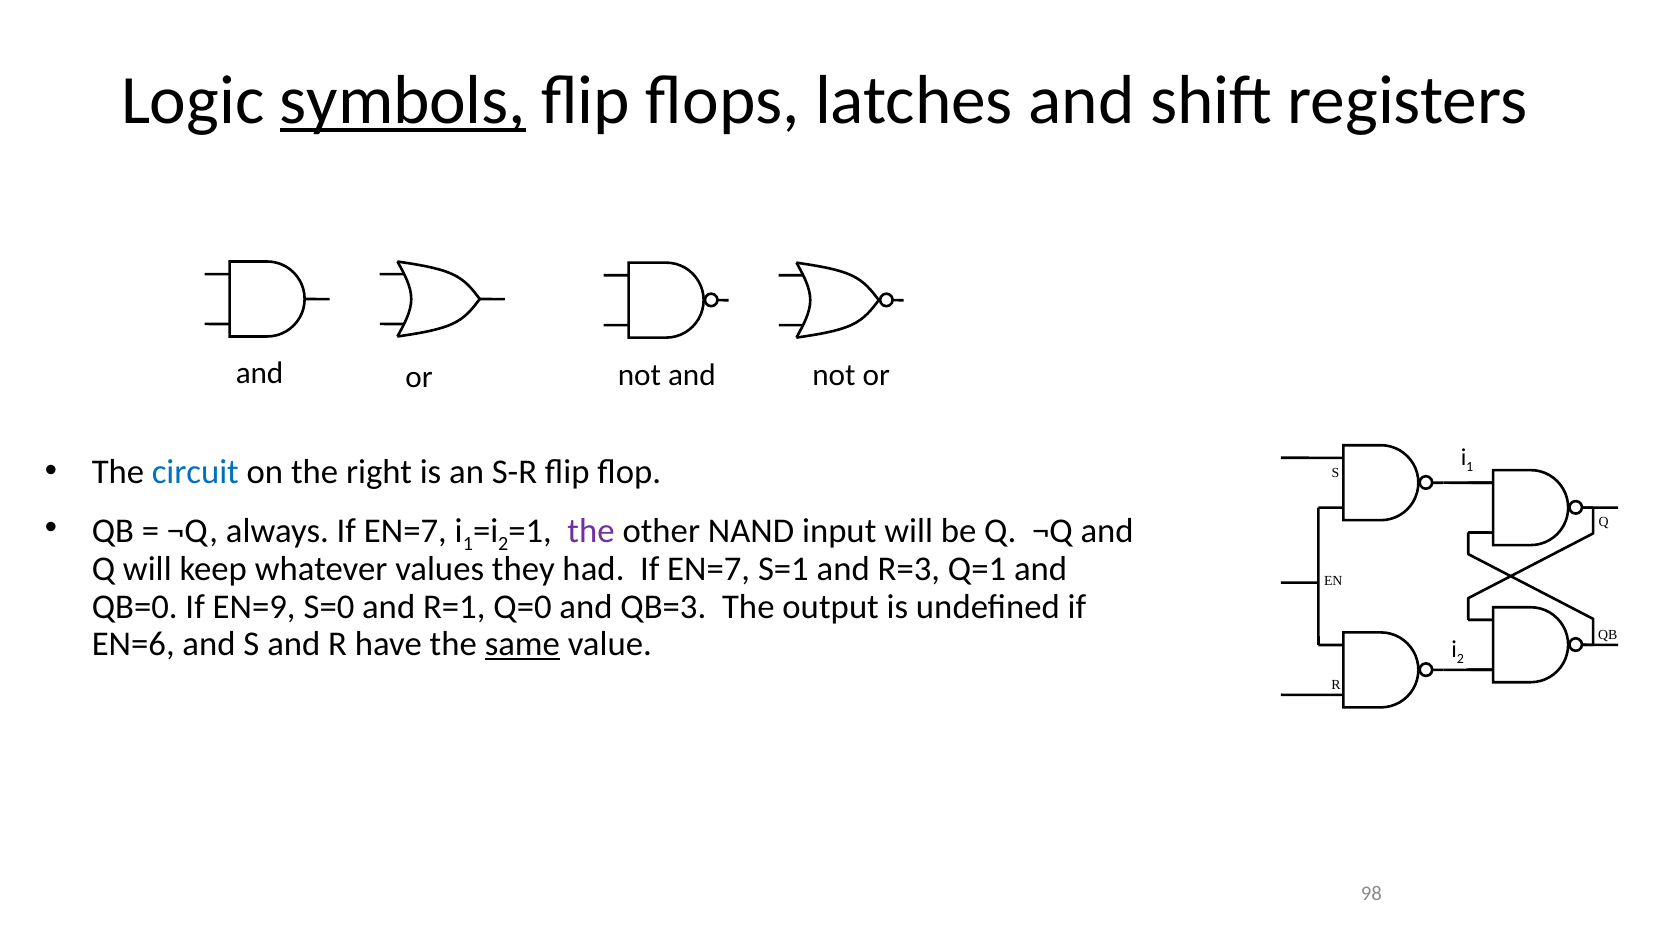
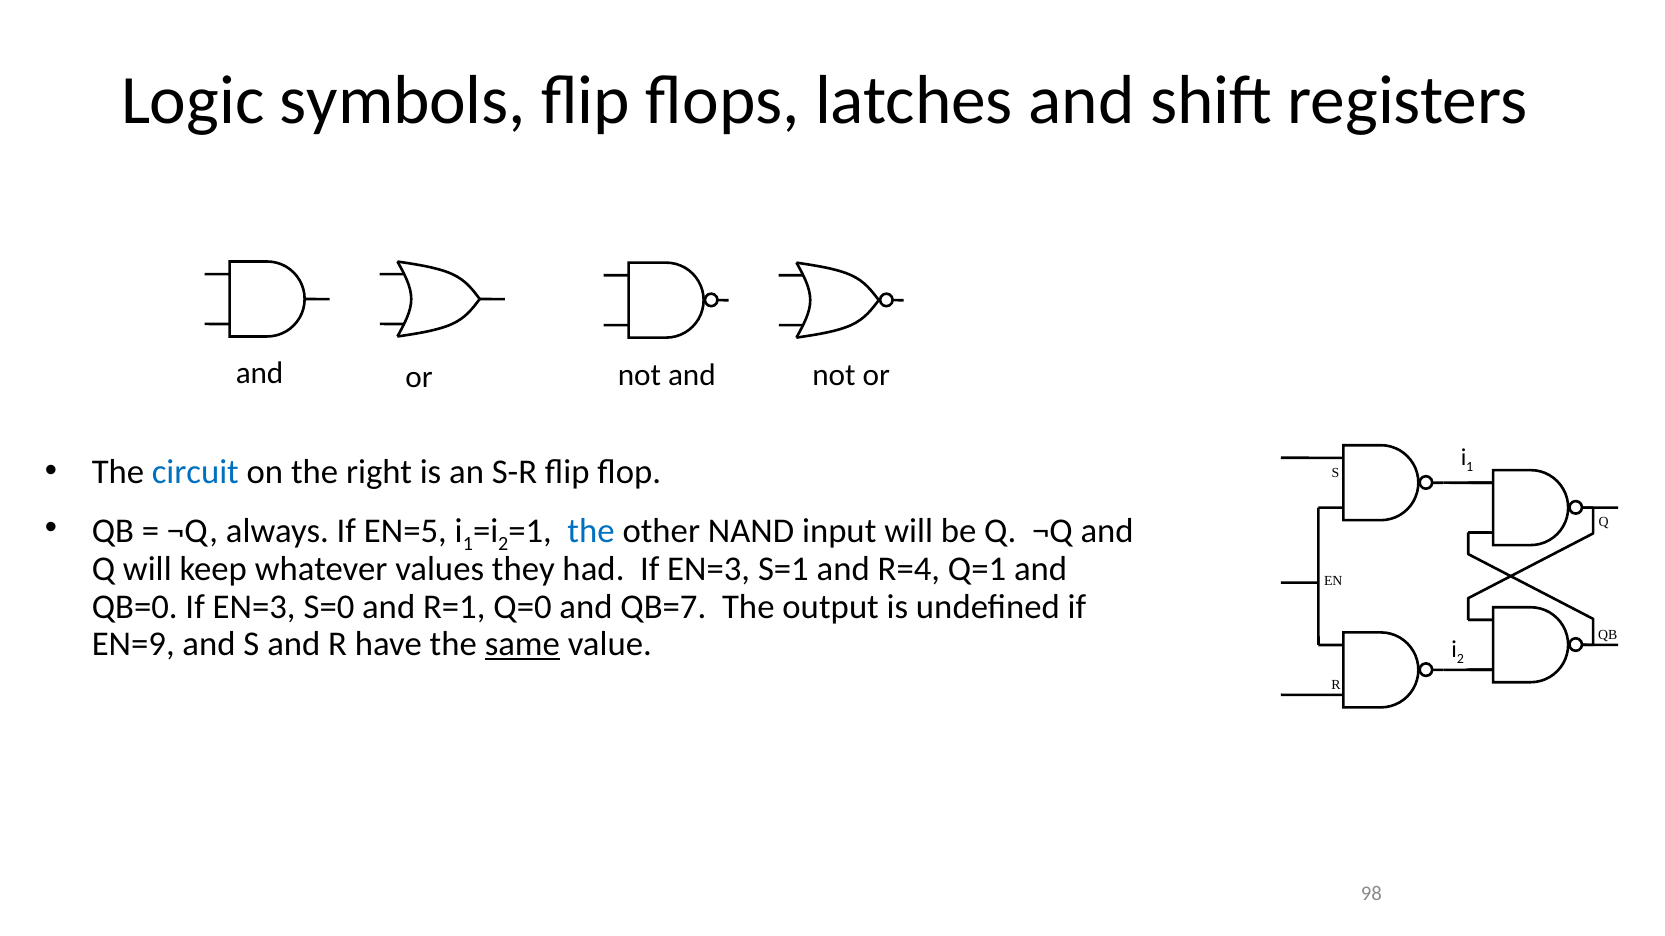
symbols underline: present -> none
always If EN=7: EN=7 -> EN=5
the at (591, 531) colour: purple -> blue
had If EN=7: EN=7 -> EN=3
R=3: R=3 -> R=4
QB=0 If EN=9: EN=9 -> EN=3
QB=3: QB=3 -> QB=7
EN=6: EN=6 -> EN=9
